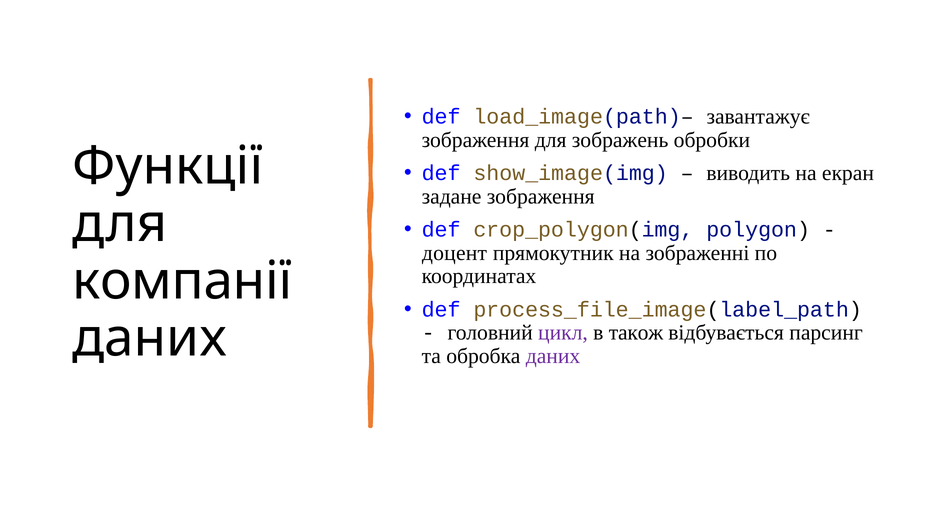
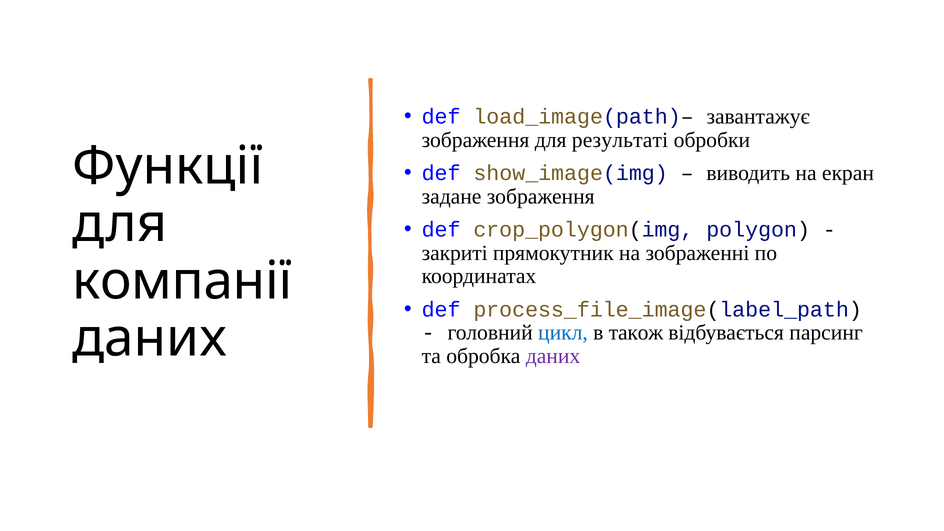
зображень: зображень -> результаті
доцент: доцент -> закриті
цикл colour: purple -> blue
